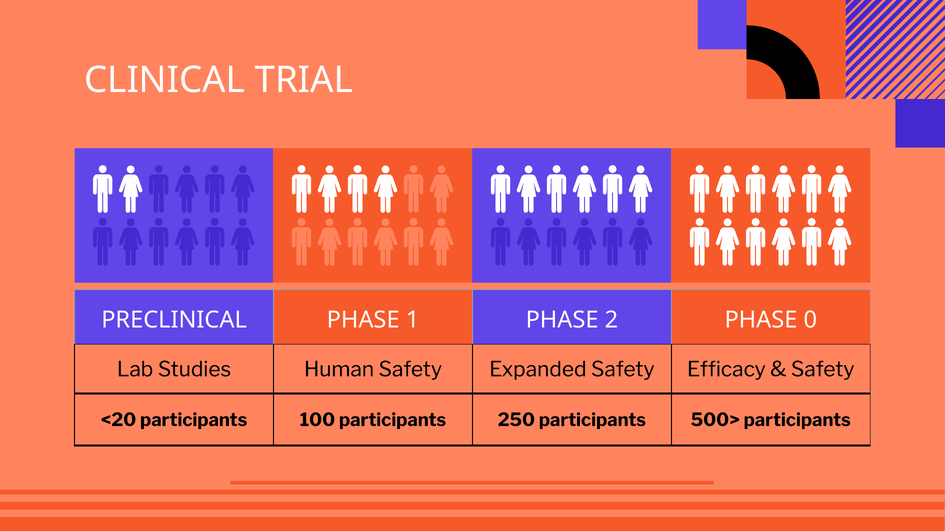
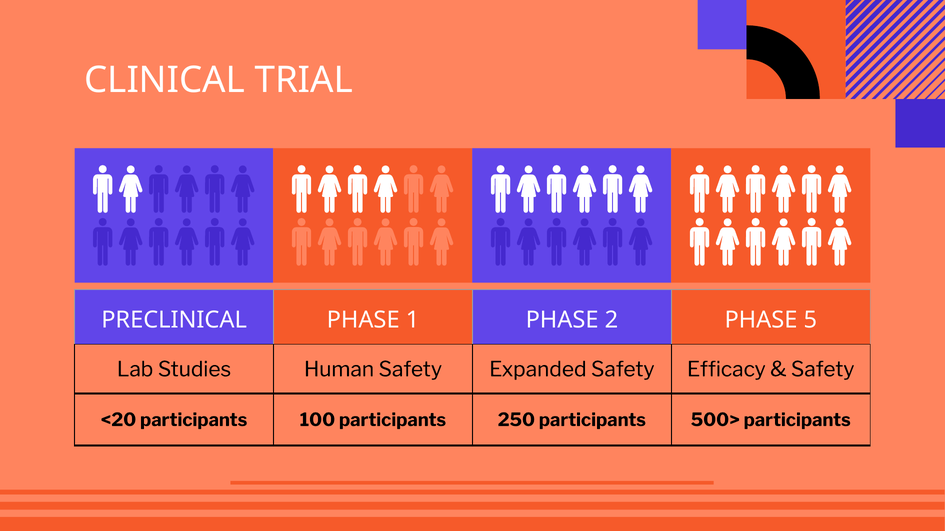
0: 0 -> 5
